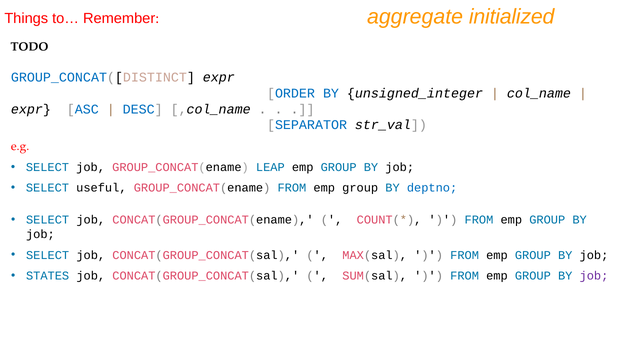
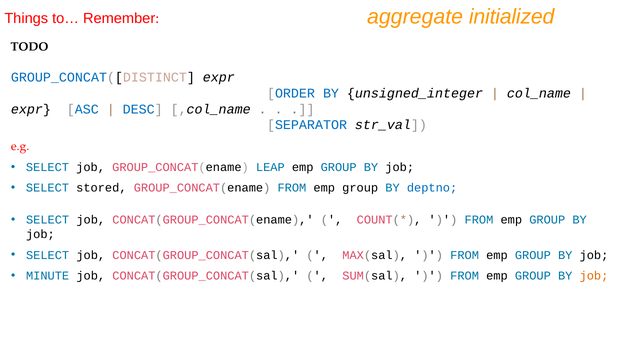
useful: useful -> stored
STATES: STATES -> MINUTE
job at (594, 276) colour: purple -> orange
